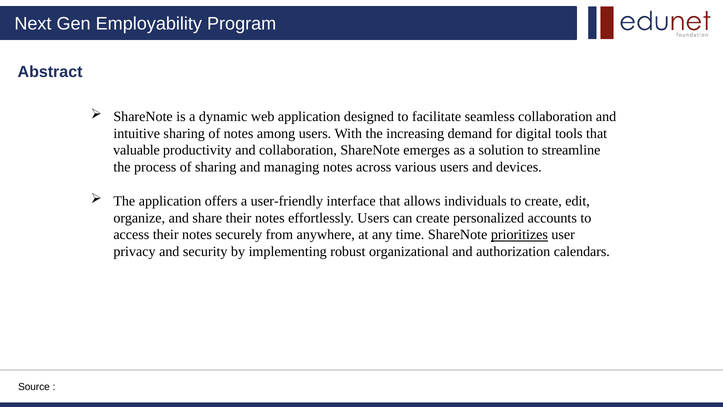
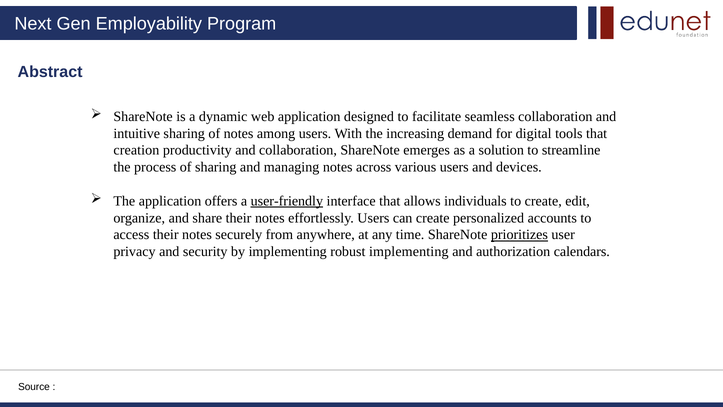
valuable: valuable -> creation
user-friendly underline: none -> present
robust organizational: organizational -> implementing
